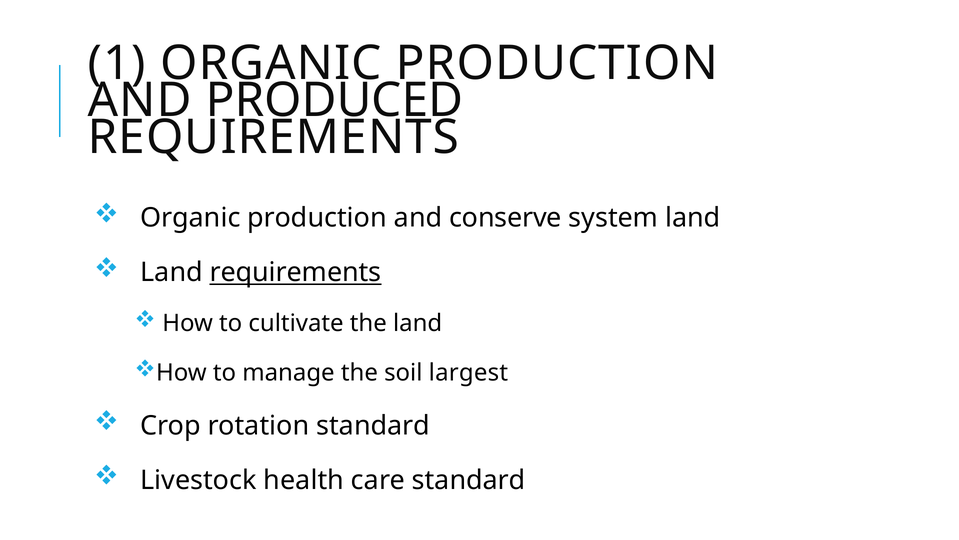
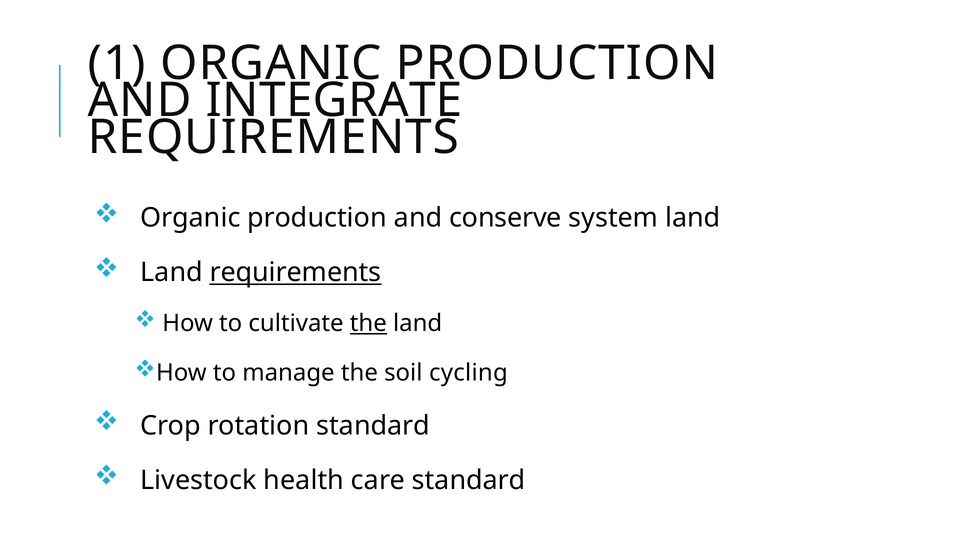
PRODUCED: PRODUCED -> INTEGRATE
the at (368, 323) underline: none -> present
largest: largest -> cycling
